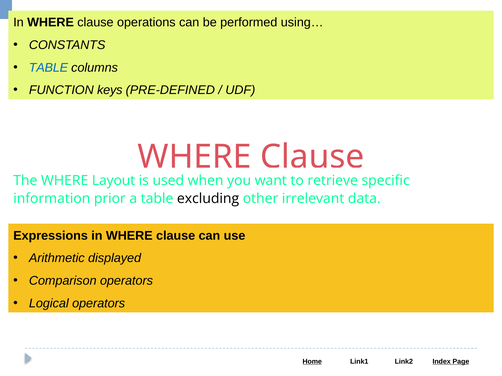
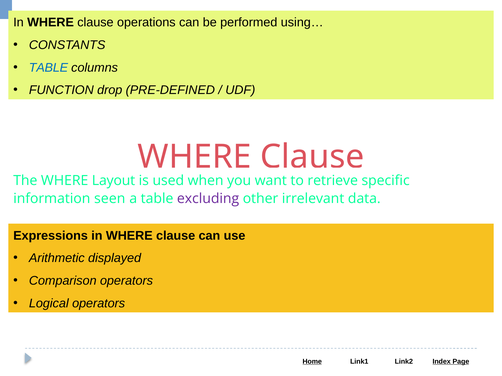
keys: keys -> drop
prior: prior -> seen
excluding colour: black -> purple
